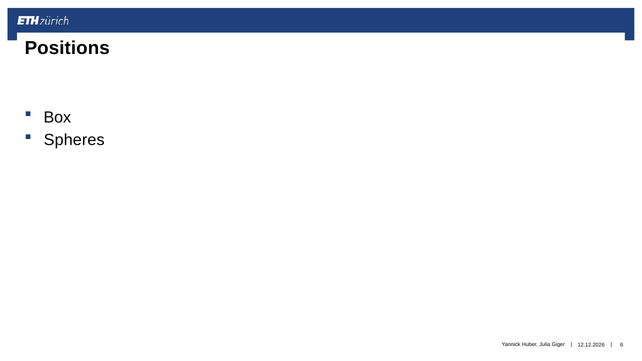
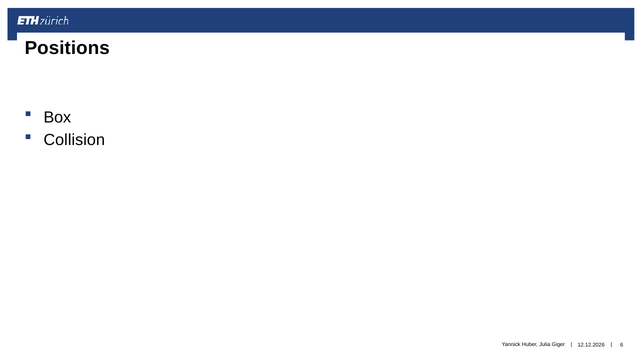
Spheres: Spheres -> Collision
